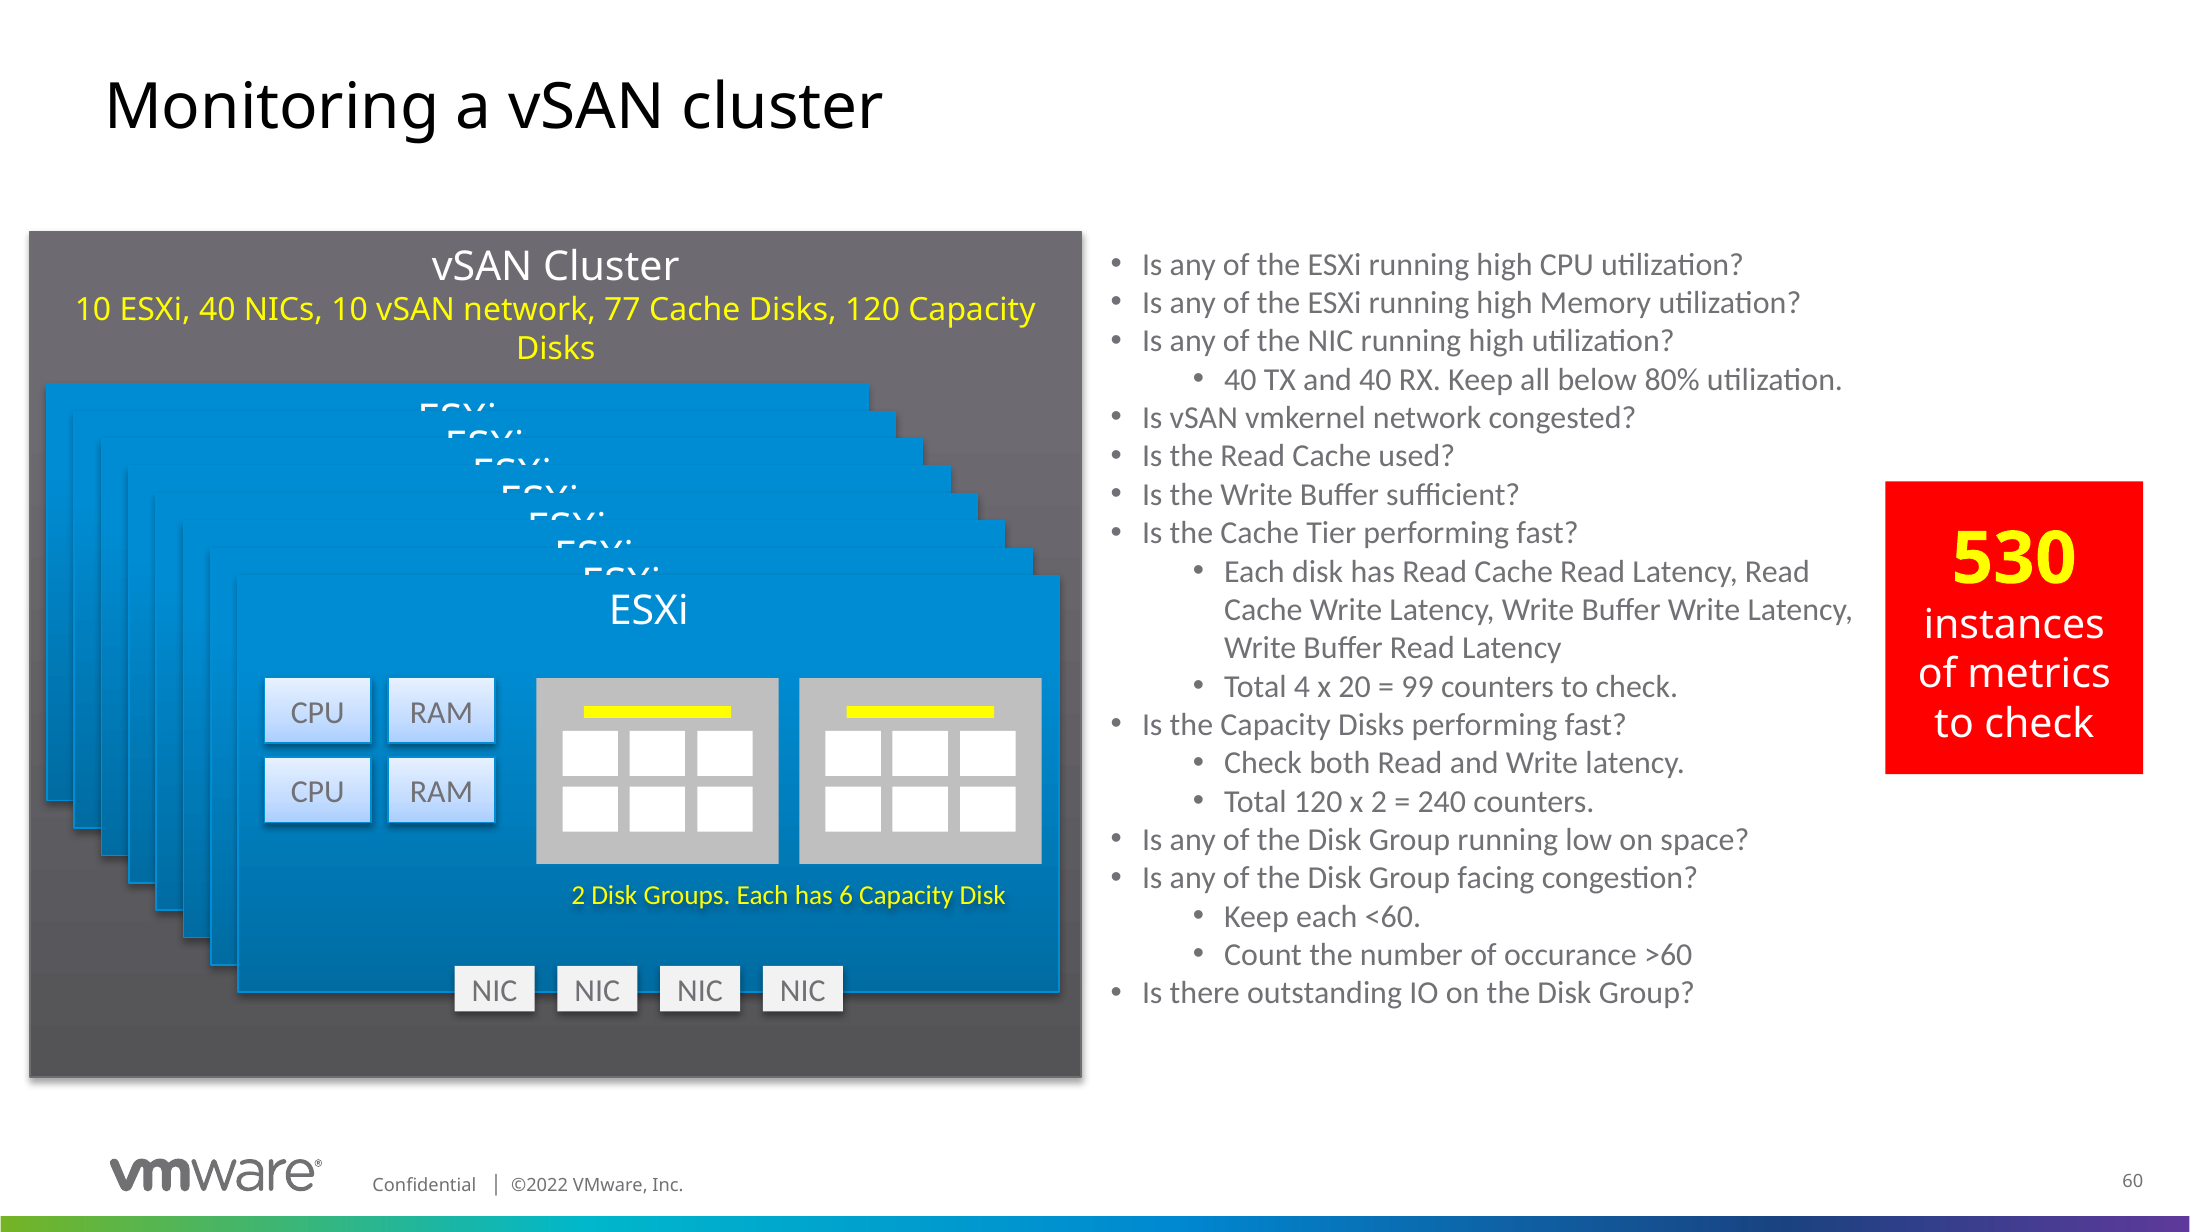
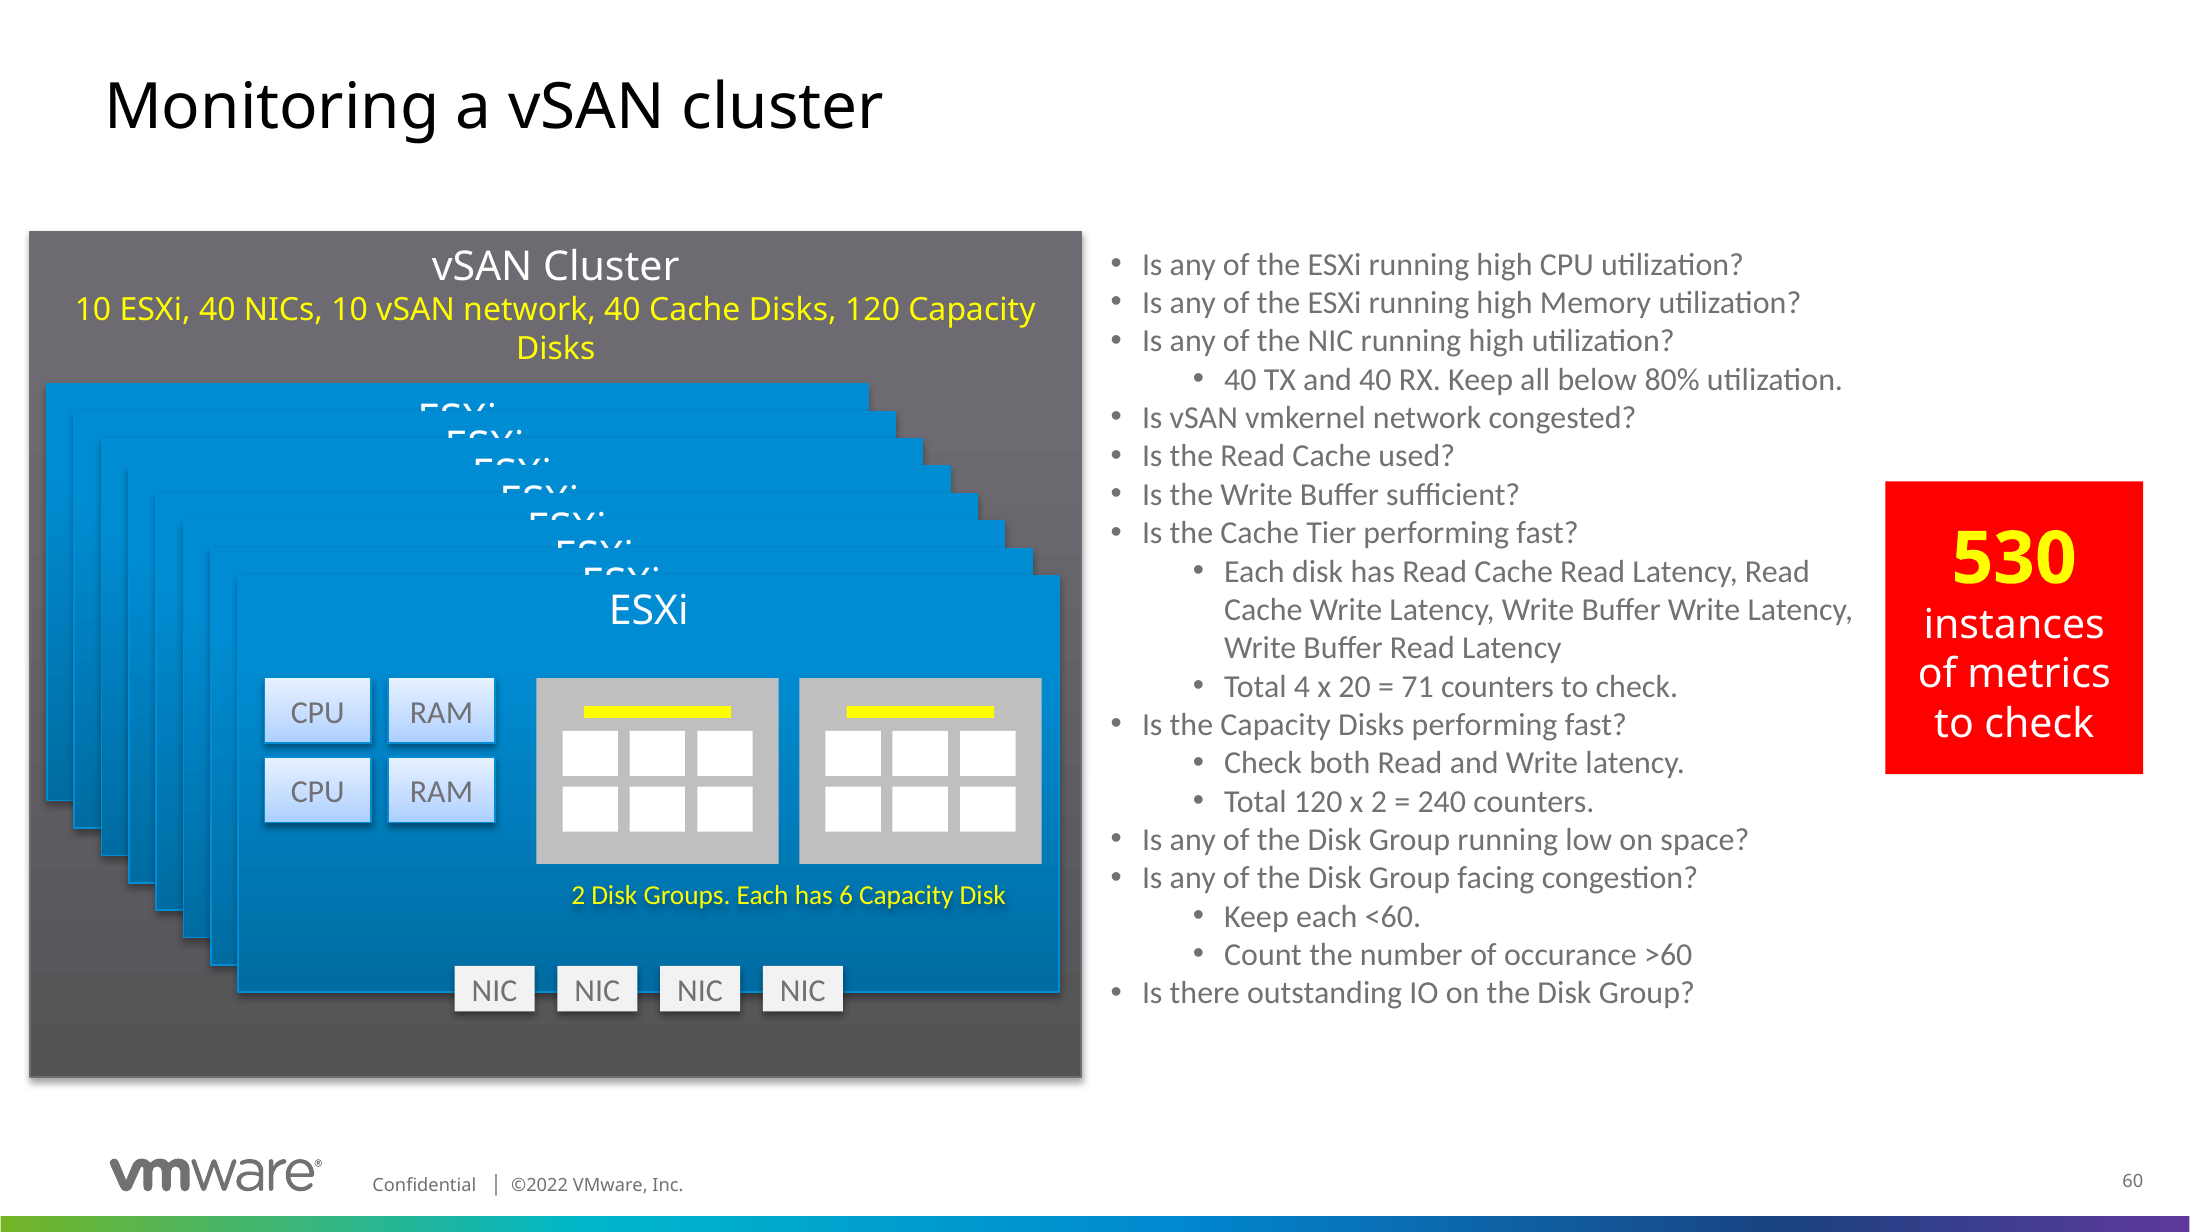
network 77: 77 -> 40
99: 99 -> 71
